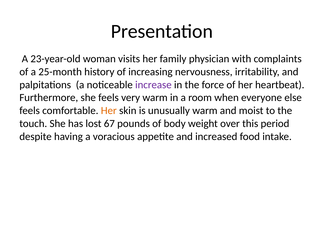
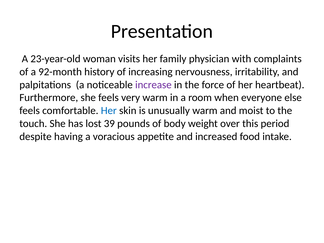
25-month: 25-month -> 92-month
Her at (109, 111) colour: orange -> blue
67: 67 -> 39
